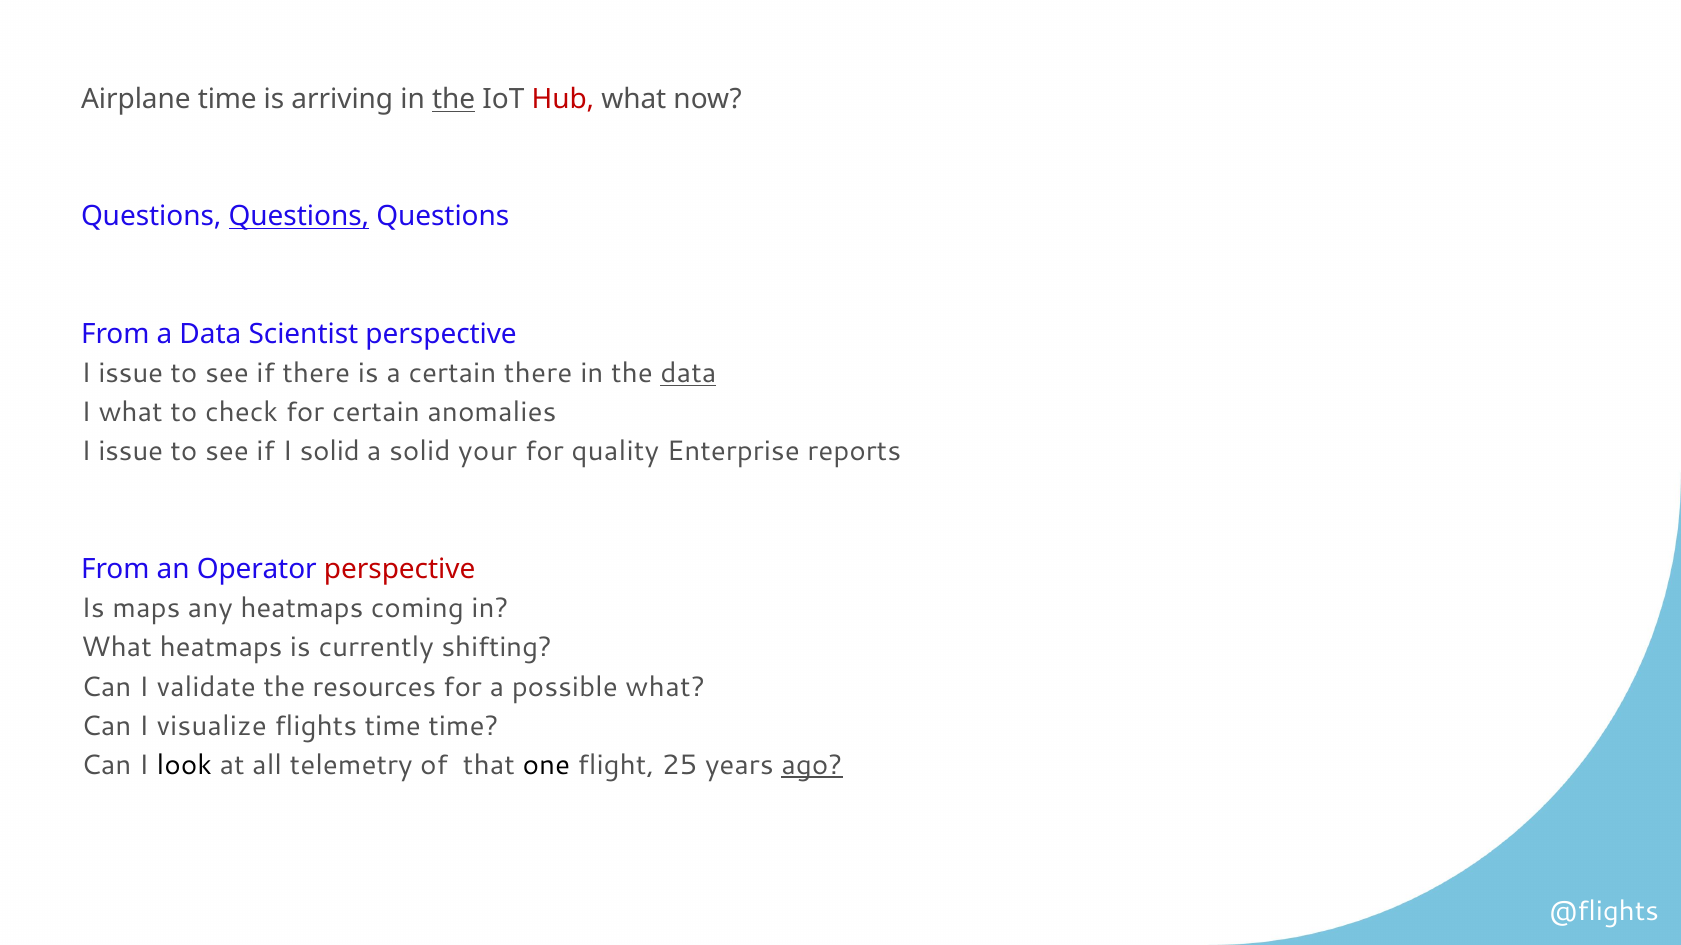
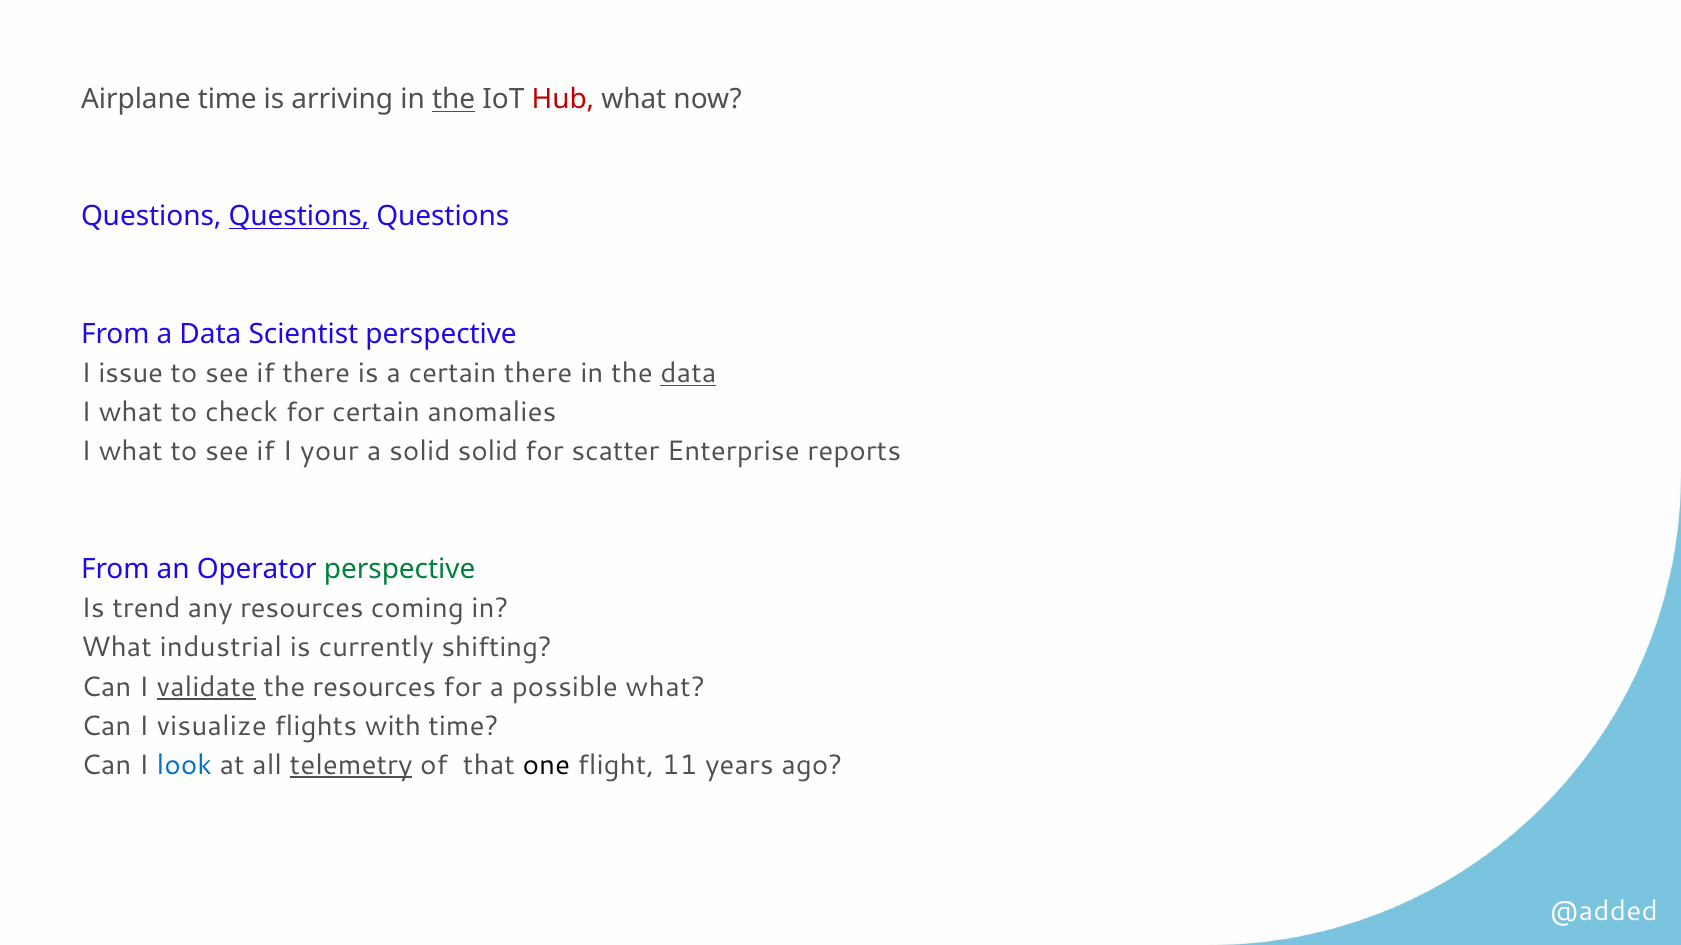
issue at (131, 452): issue -> what
I solid: solid -> your
solid your: your -> solid
quality: quality -> scatter
perspective at (400, 570) colour: red -> green
maps: maps -> trend
any heatmaps: heatmaps -> resources
What heatmaps: heatmaps -> industrial
validate underline: none -> present
flights time: time -> with
look colour: black -> blue
telemetry underline: none -> present
25: 25 -> 11
ago underline: present -> none
@flights: @flights -> @added
